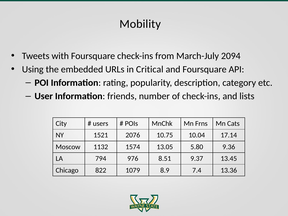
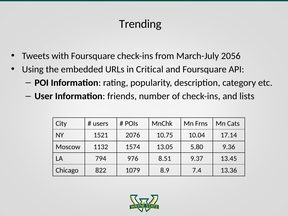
Mobility: Mobility -> Trending
2094: 2094 -> 2056
